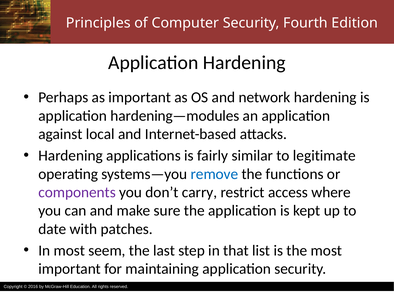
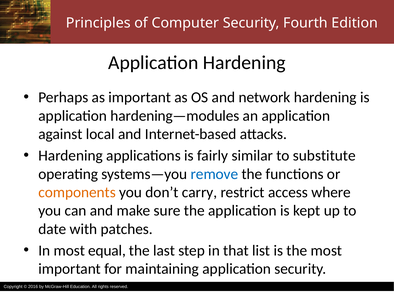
legitimate: legitimate -> substitute
components colour: purple -> orange
seem: seem -> equal
